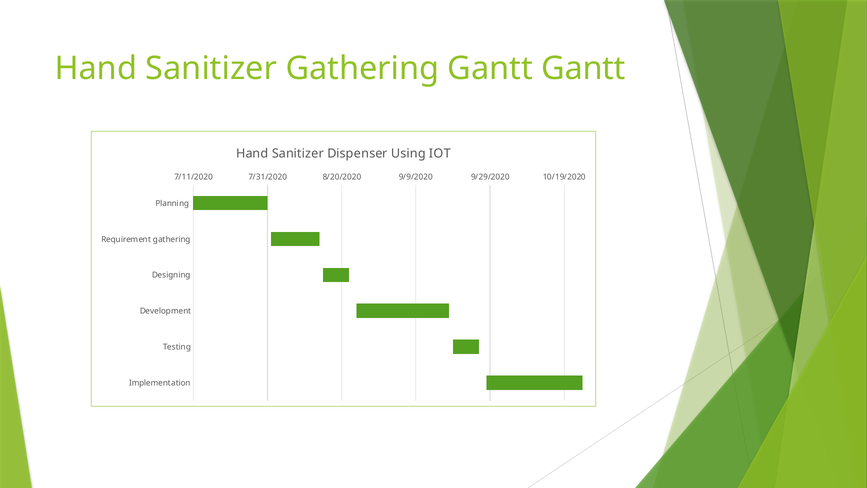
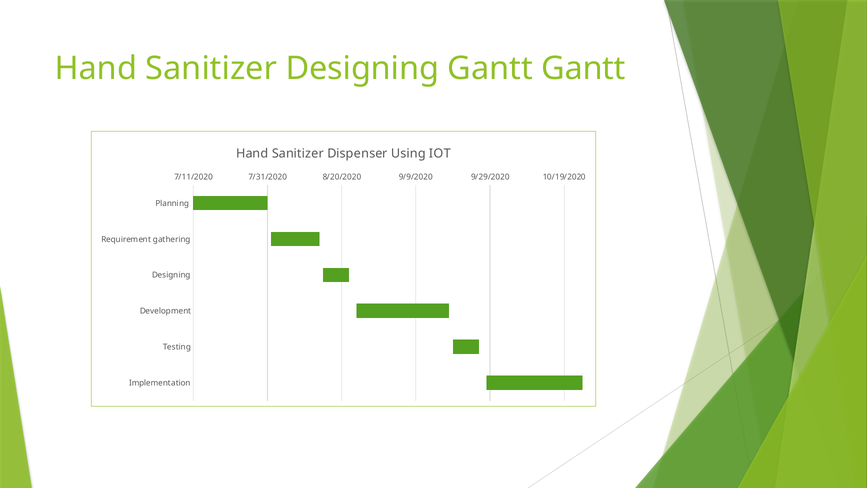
Sanitizer Gathering: Gathering -> Designing
